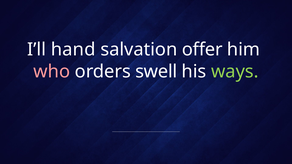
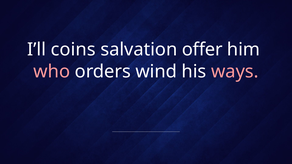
hand: hand -> coins
swell: swell -> wind
ways colour: light green -> pink
